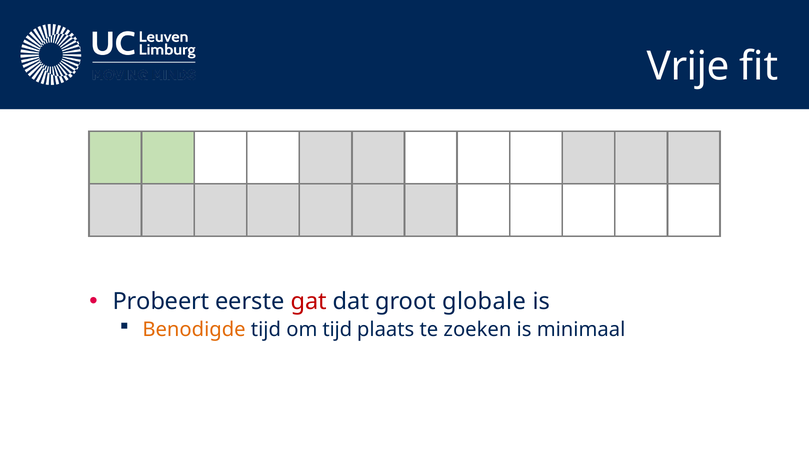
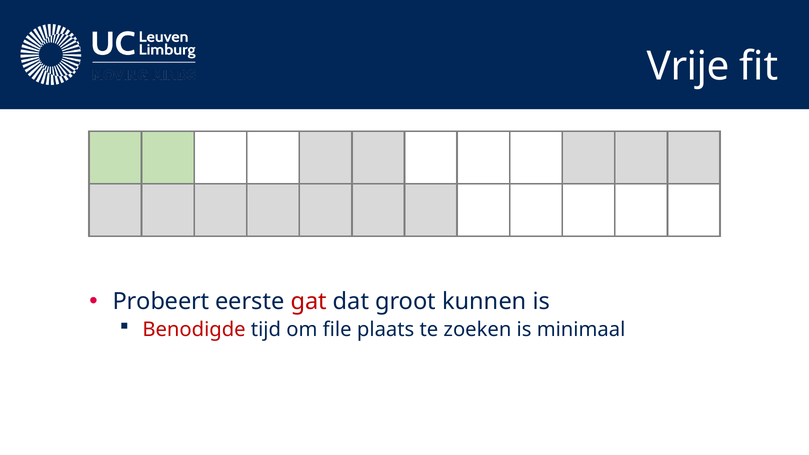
globale: globale -> kunnen
Benodigde colour: orange -> red
om tijd: tijd -> file
